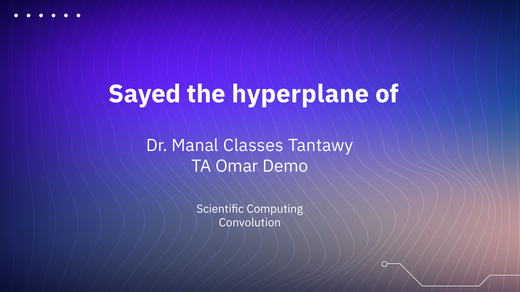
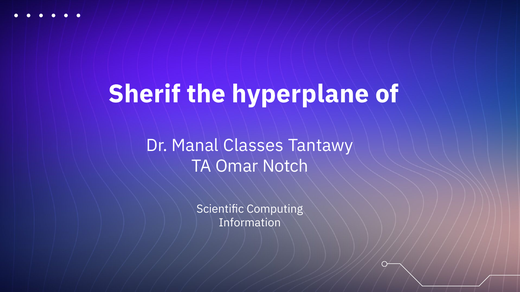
Sayed: Sayed -> Sherif
Demo: Demo -> Notch
Convolution: Convolution -> Information
